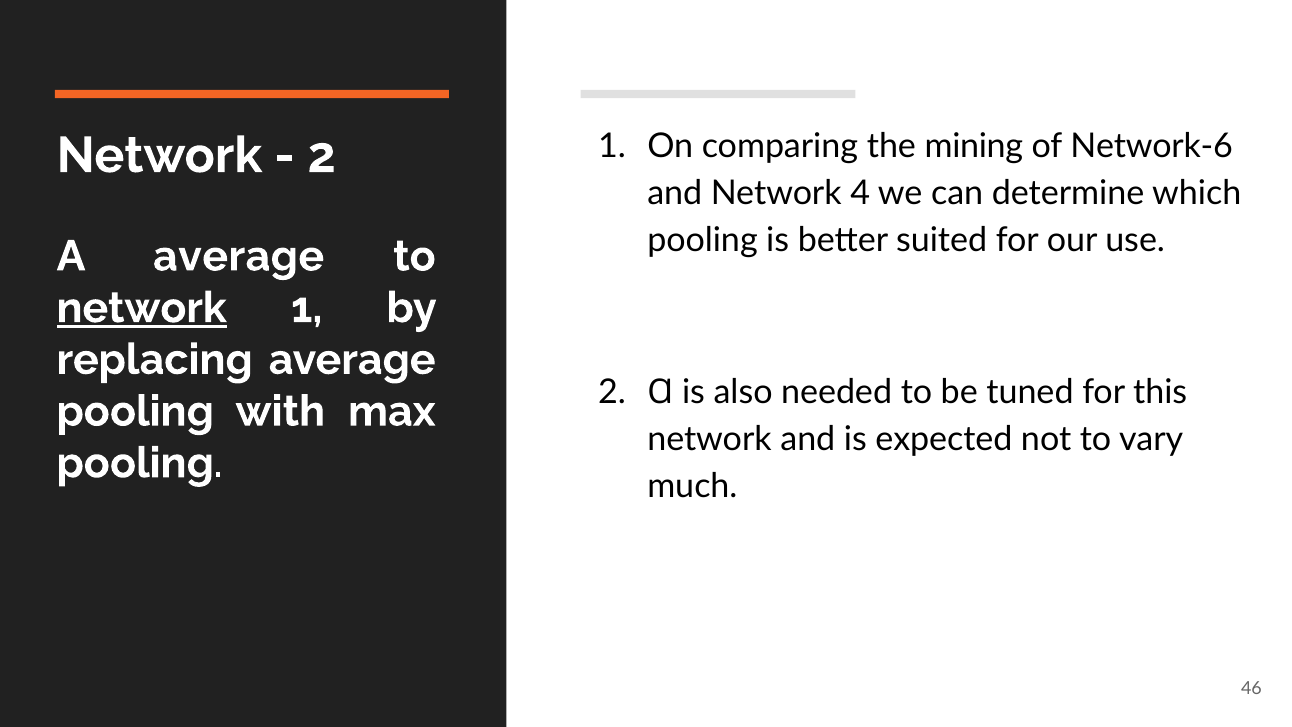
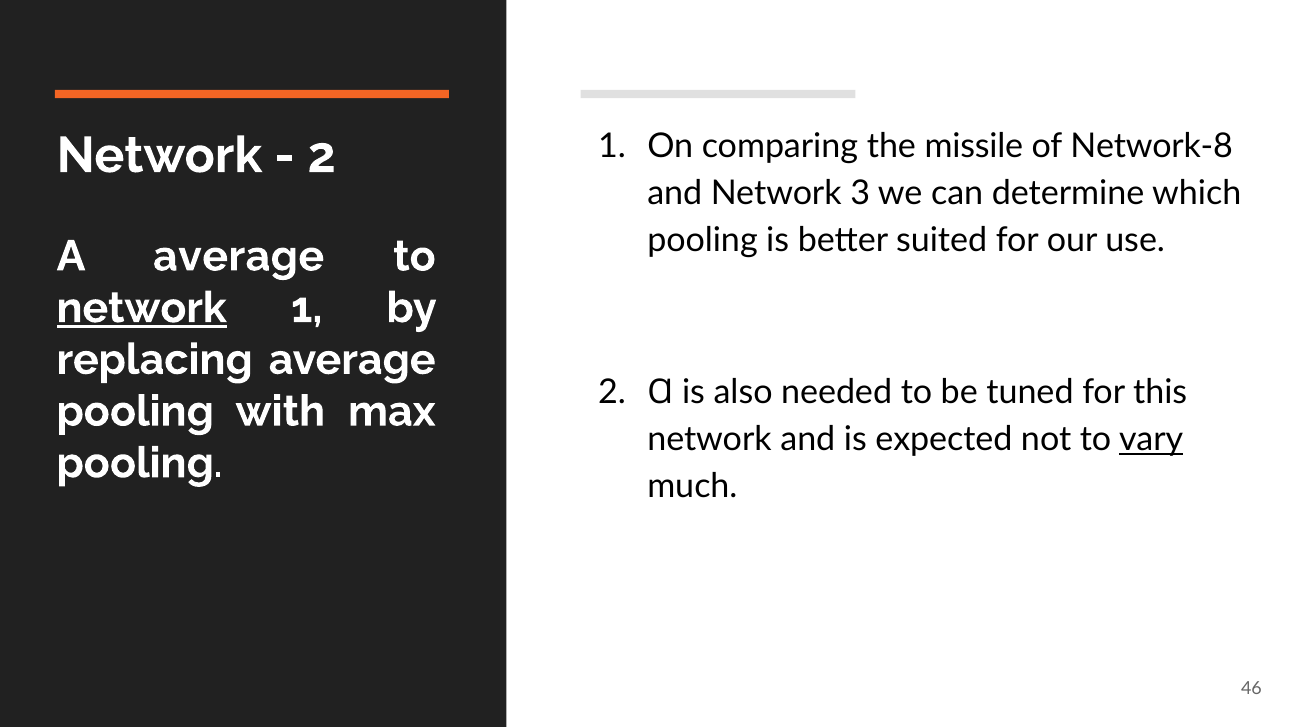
mining: mining -> missile
Network-6: Network-6 -> Network-8
4: 4 -> 3
vary underline: none -> present
